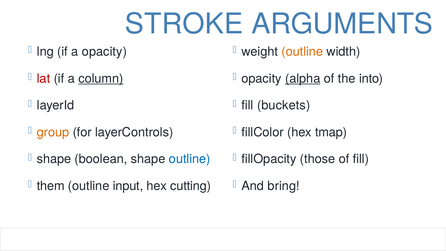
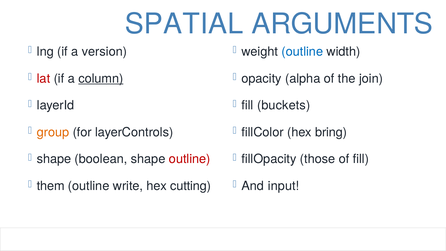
STROKE: STROKE -> SPATIAL
a opacity: opacity -> version
outline at (302, 52) colour: orange -> blue
alpha underline: present -> none
into: into -> join
tmap: tmap -> bring
outline at (190, 159) colour: blue -> red
input: input -> write
bring: bring -> input
